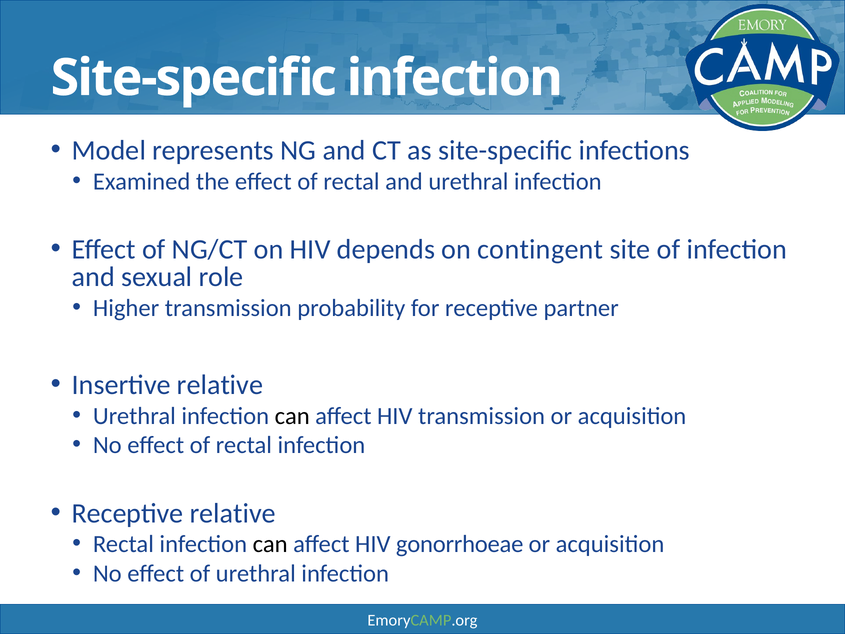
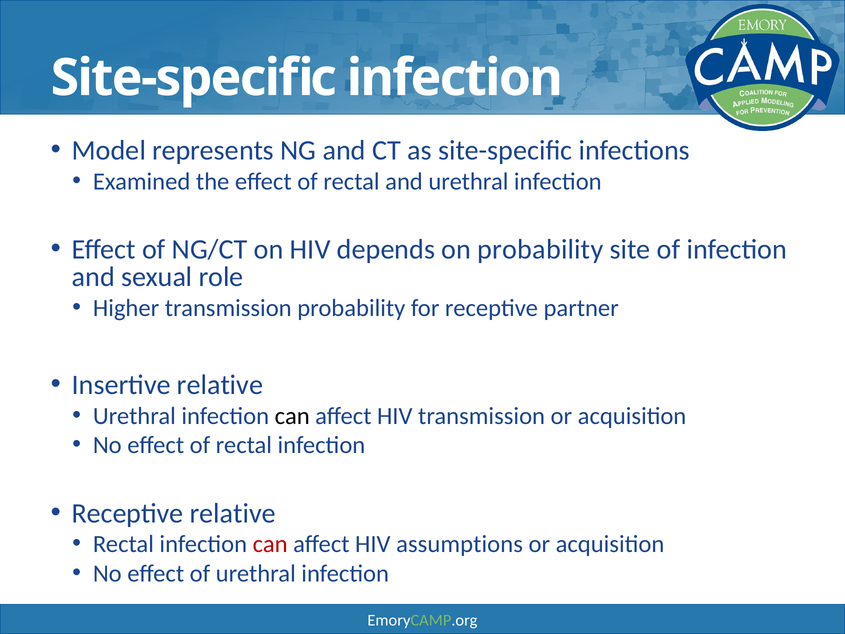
on contingent: contingent -> probability
can at (270, 544) colour: black -> red
gonorrhoeae: gonorrhoeae -> assumptions
